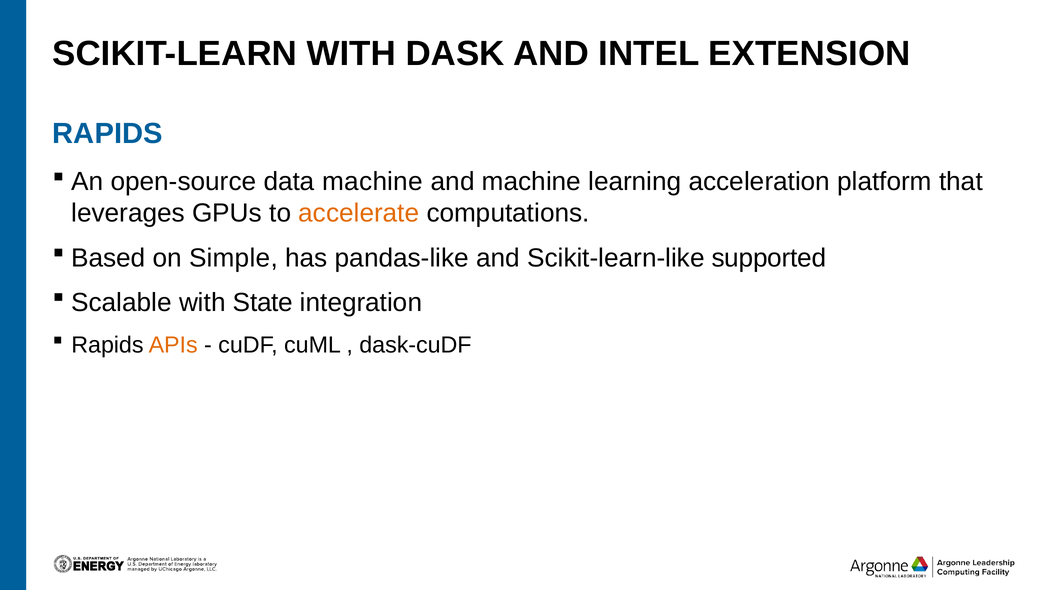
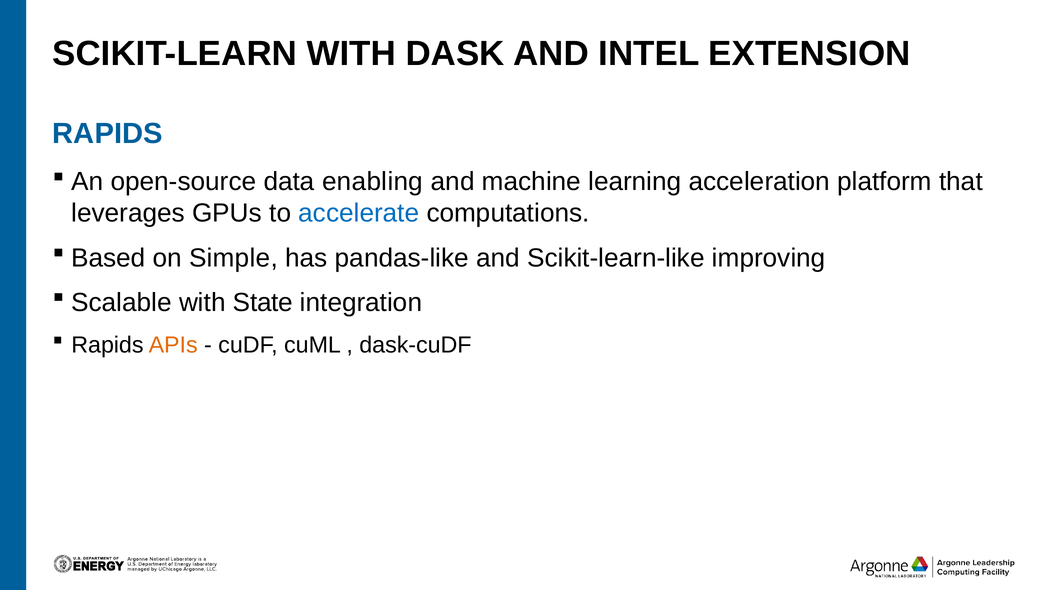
data machine: machine -> enabling
accelerate colour: orange -> blue
supported: supported -> improving
